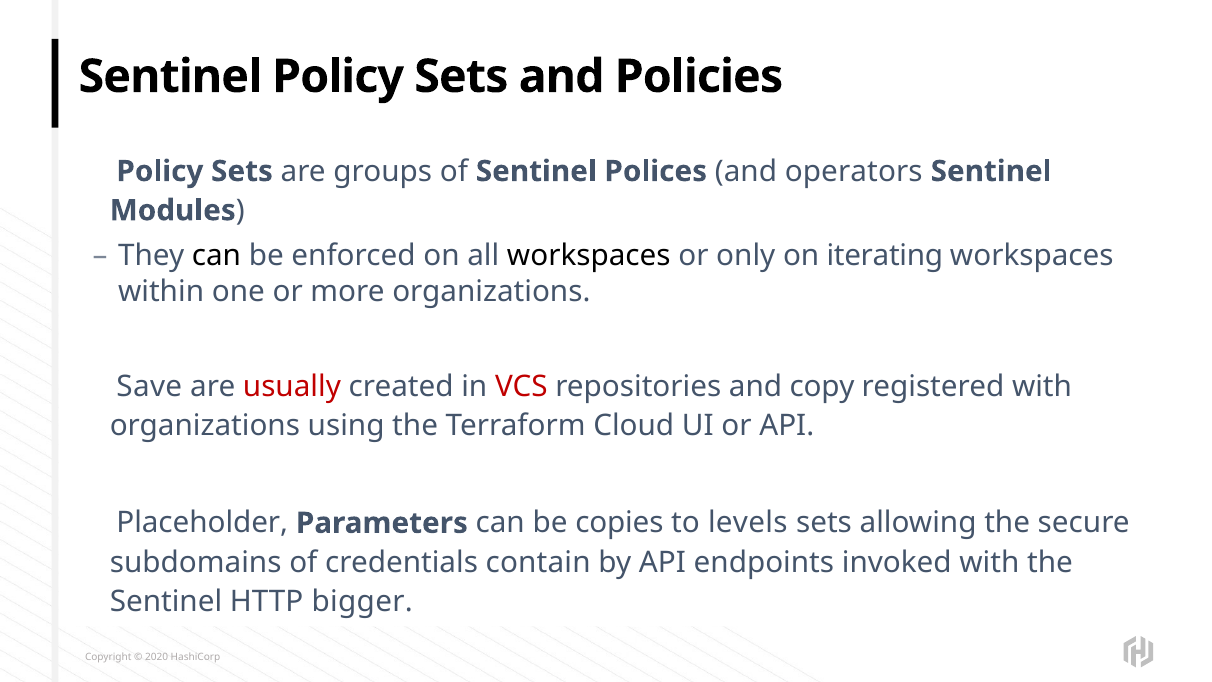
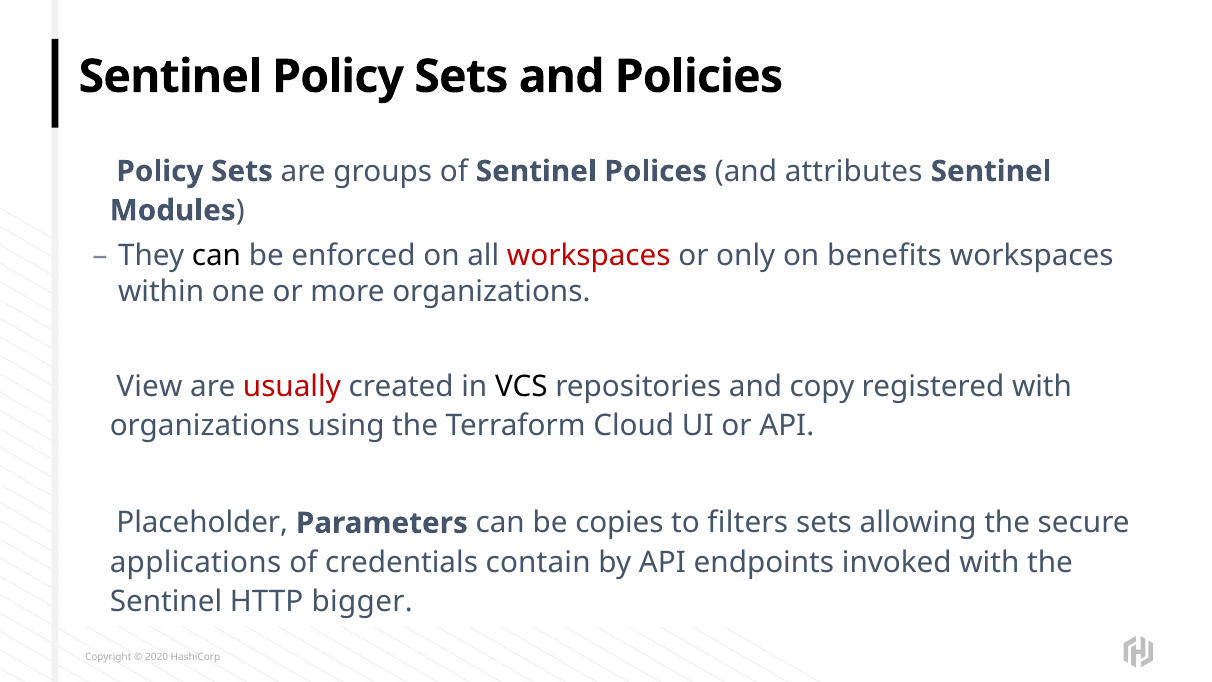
operators: operators -> attributes
workspaces at (589, 256) colour: black -> red
iterating: iterating -> benefits
Save: Save -> View
VCS colour: red -> black
levels: levels -> filters
subdomains: subdomains -> applications
